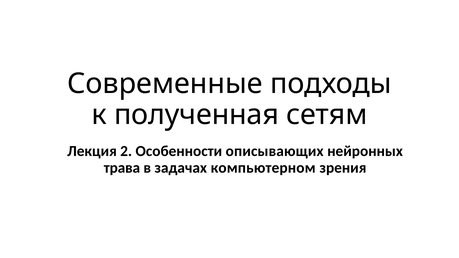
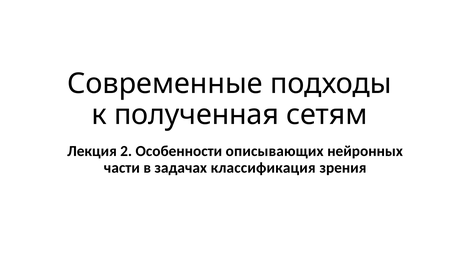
трава: трава -> части
компьютерном: компьютерном -> классификация
